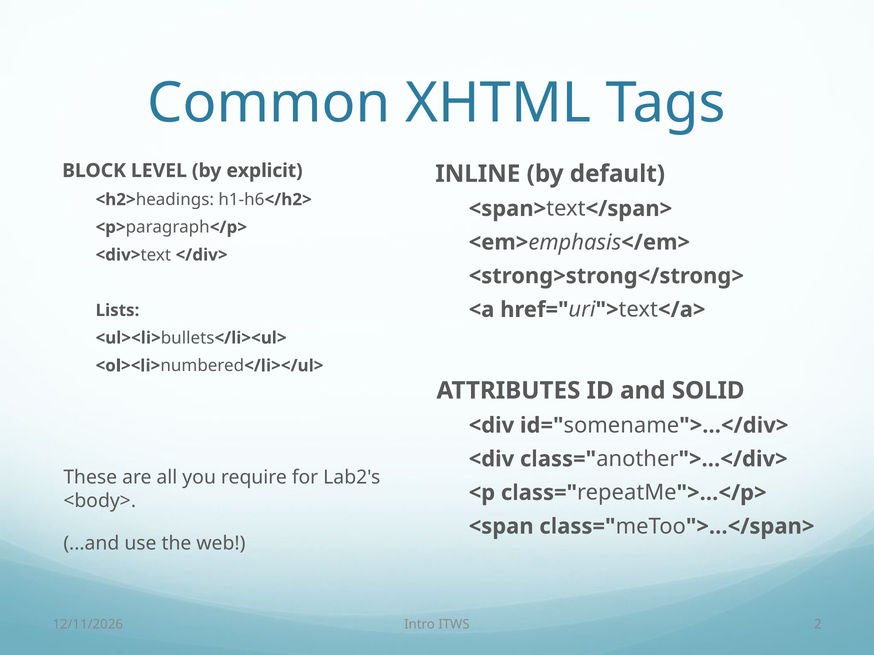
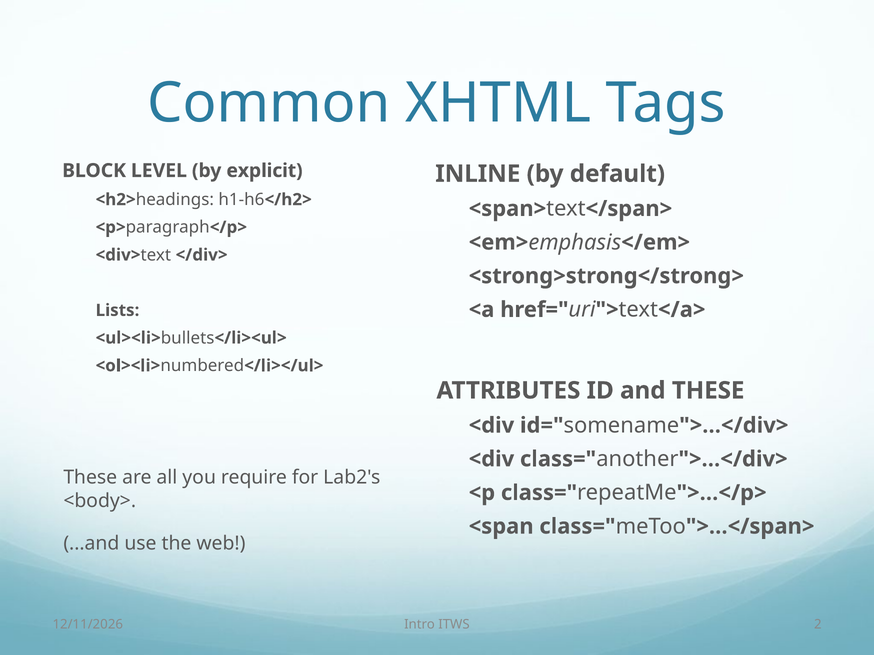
and SOLID: SOLID -> THESE
